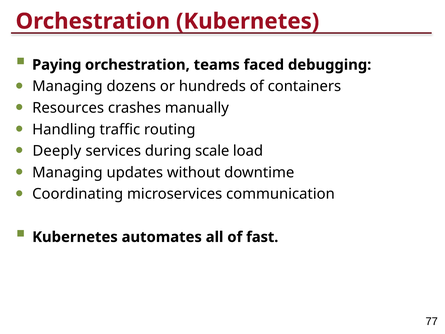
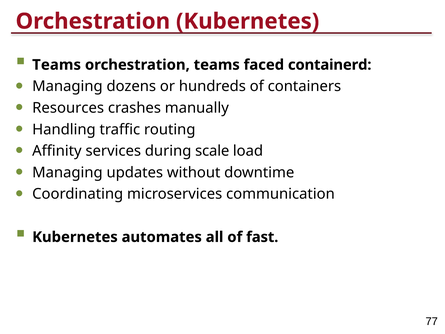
Paying at (57, 65): Paying -> Teams
debugging: debugging -> containerd
Deeply: Deeply -> Affinity
